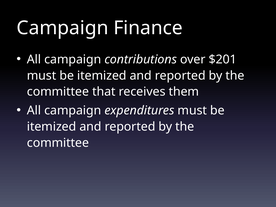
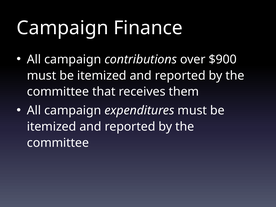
$201: $201 -> $900
